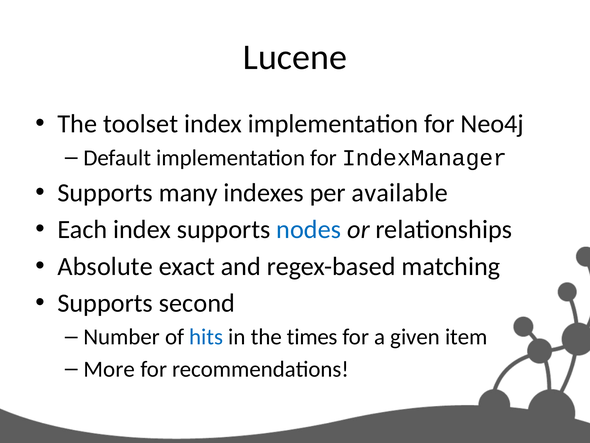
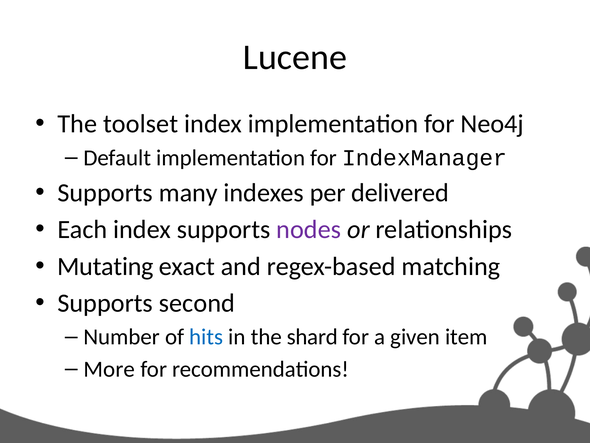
available: available -> delivered
nodes colour: blue -> purple
Absolute: Absolute -> Mutating
times: times -> shard
